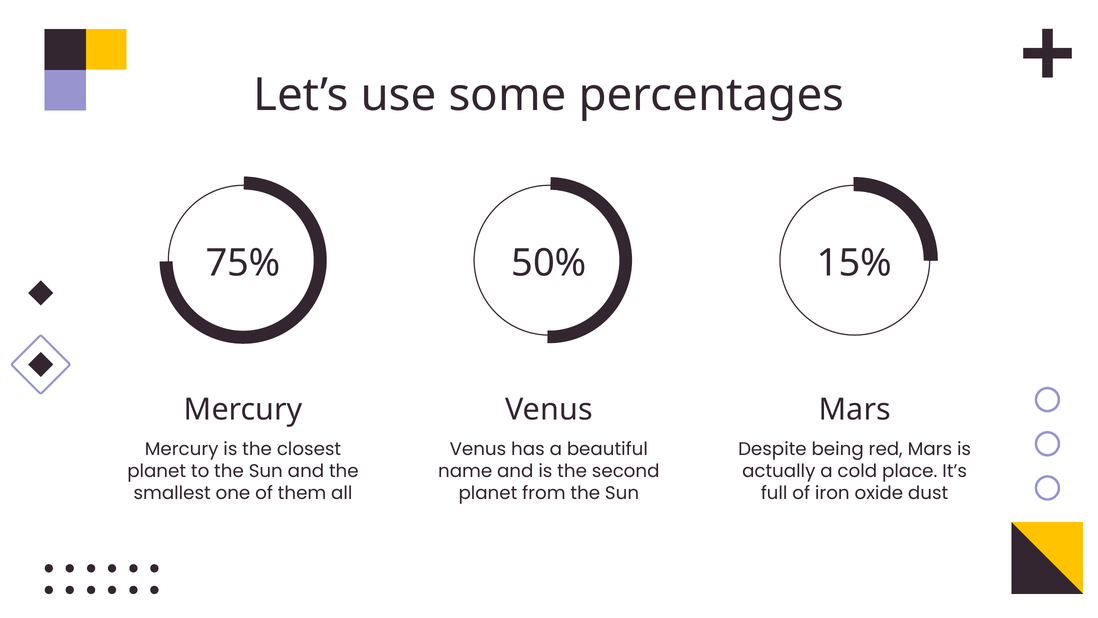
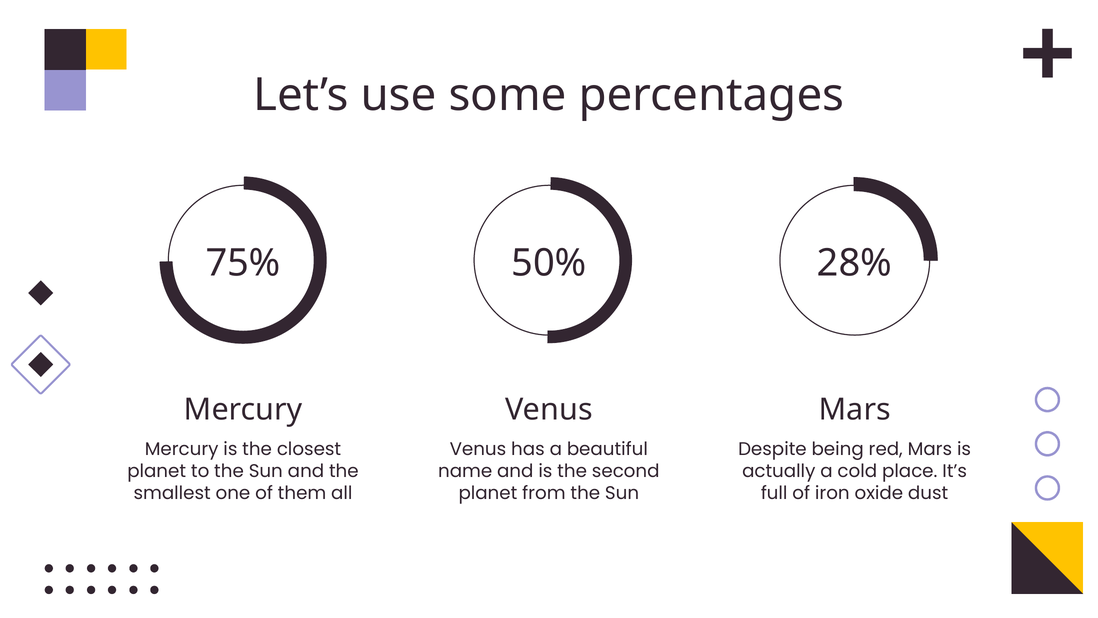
15%: 15% -> 28%
